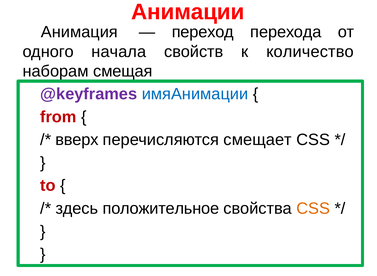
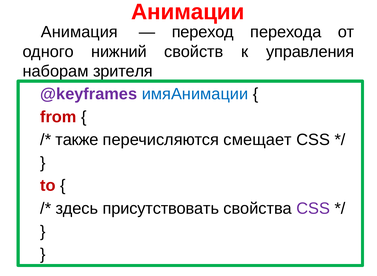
начала: начала -> нижний
количество: количество -> управления
смещая: смещая -> зрителя
вверх: вверх -> также
положительное: положительное -> присутствовать
CSS at (313, 209) colour: orange -> purple
